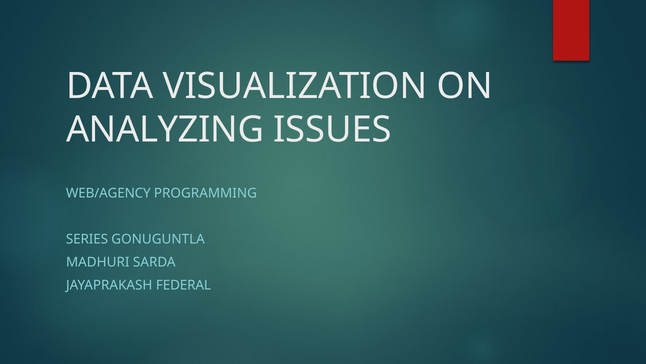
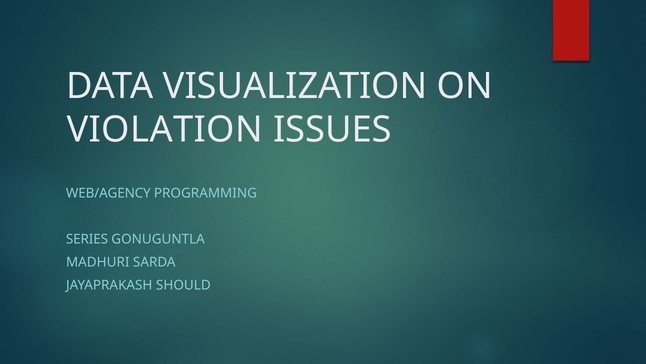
ANALYZING: ANALYZING -> VIOLATION
FEDERAL: FEDERAL -> SHOULD
